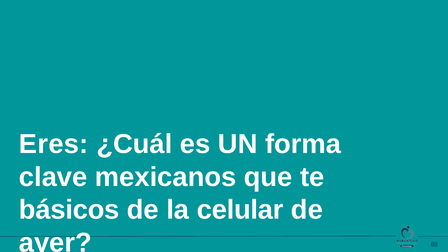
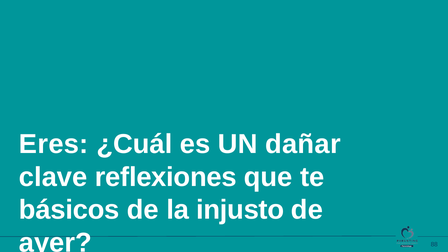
forma: forma -> dañar
mexicanos: mexicanos -> reflexiones
celular: celular -> injusto
